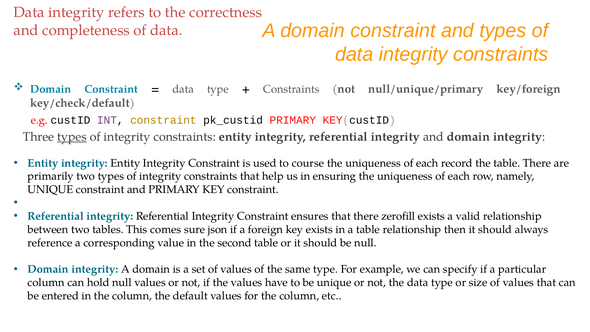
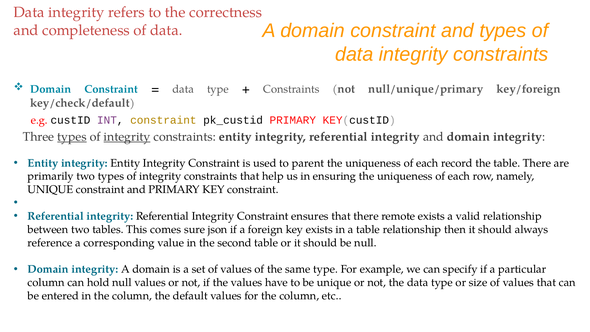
integrity at (127, 137) underline: none -> present
course: course -> parent
zerofill: zerofill -> remote
